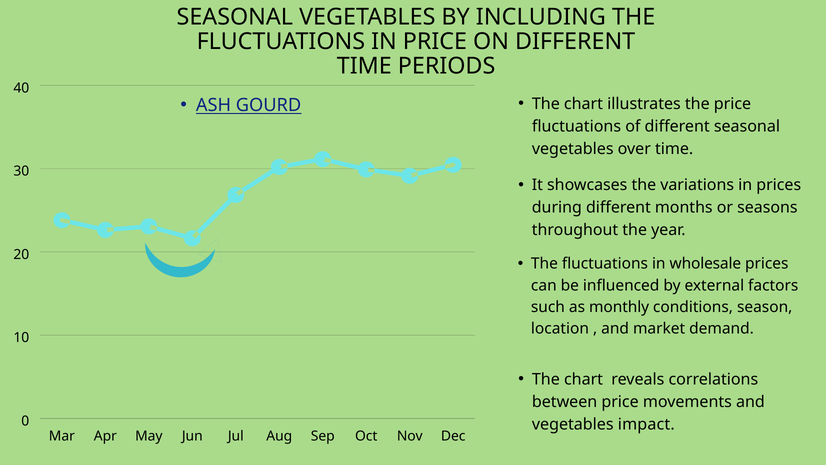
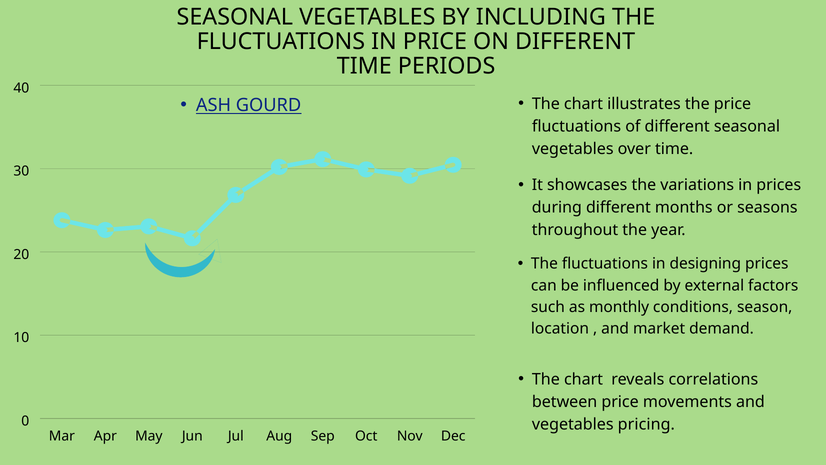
wholesale: wholesale -> designing
impact: impact -> pricing
